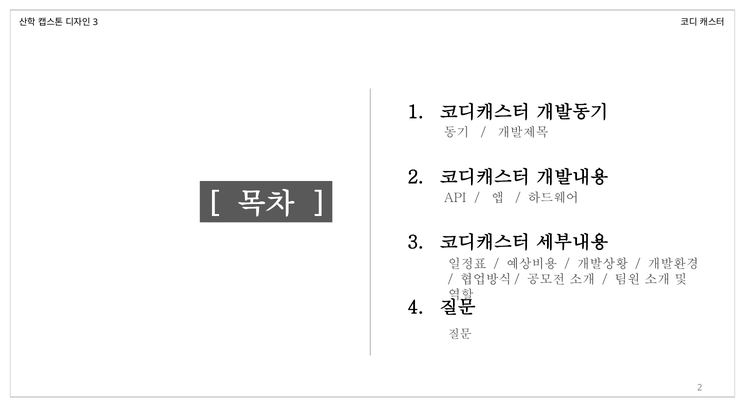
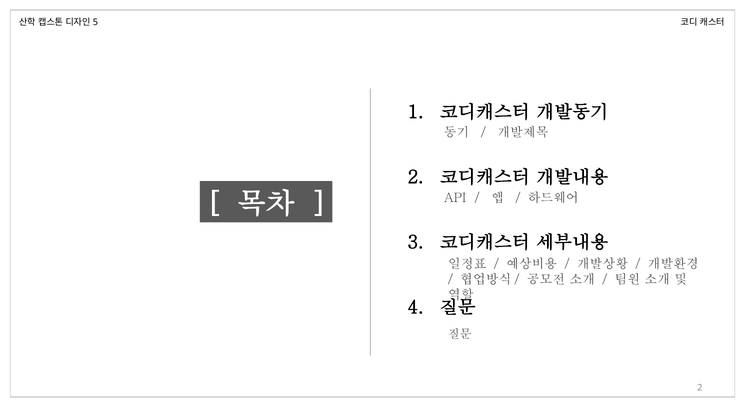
3 at (95, 22): 3 -> 5
